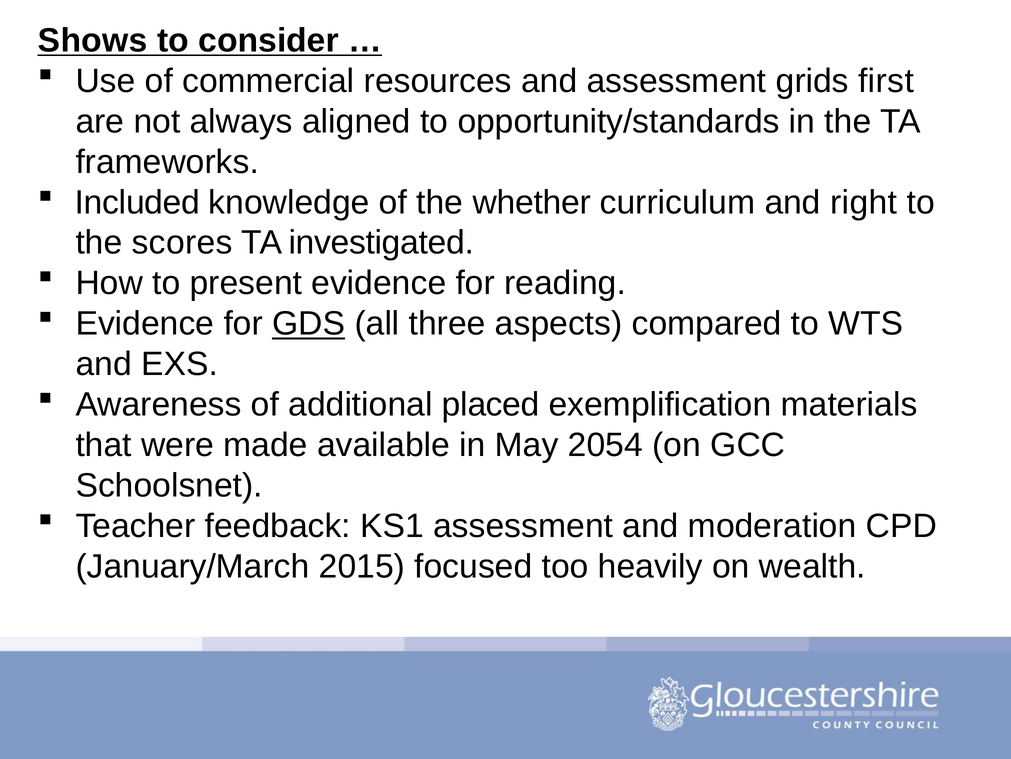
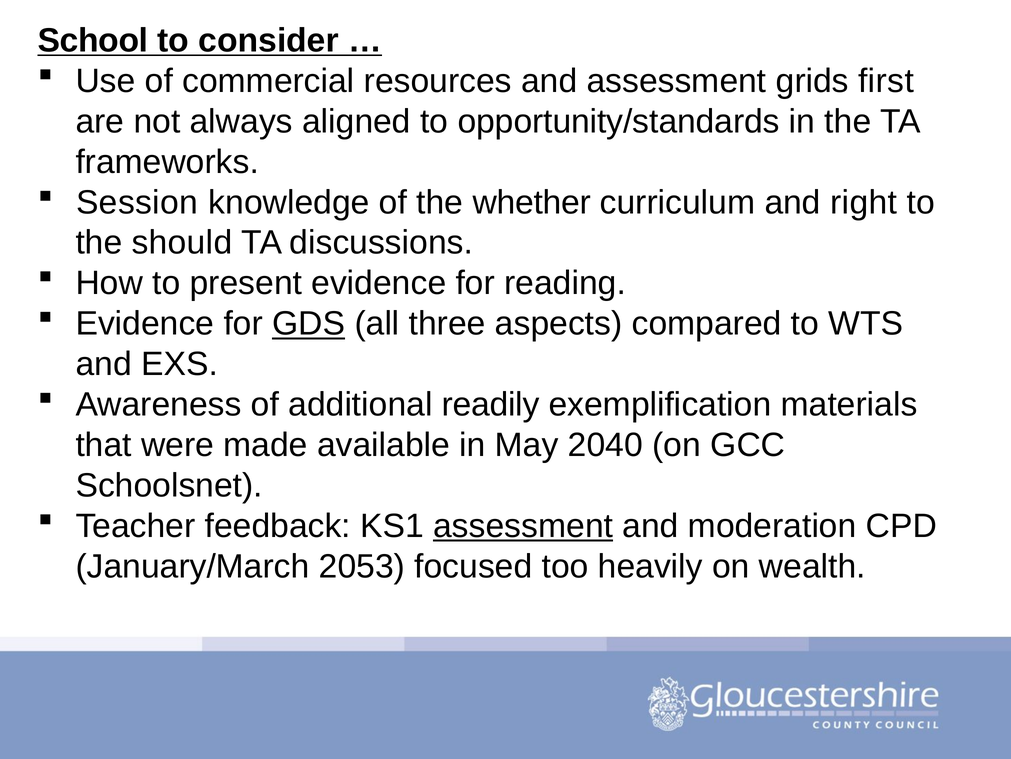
Shows: Shows -> School
Included: Included -> Session
scores: scores -> should
investigated: investigated -> discussions
placed: placed -> readily
2054: 2054 -> 2040
assessment at (523, 526) underline: none -> present
2015: 2015 -> 2053
